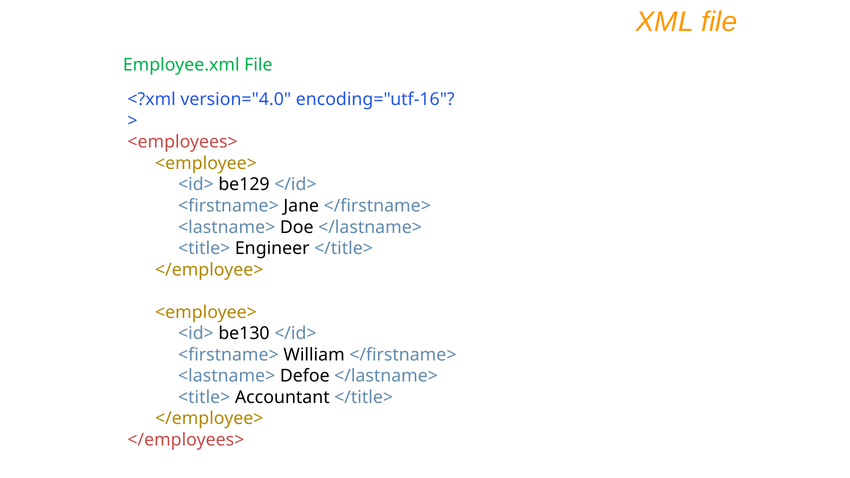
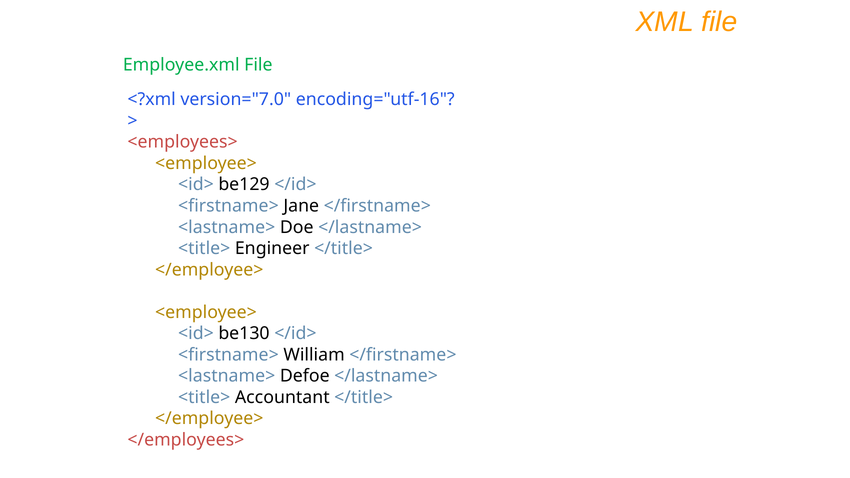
version="4.0: version="4.0 -> version="7.0
